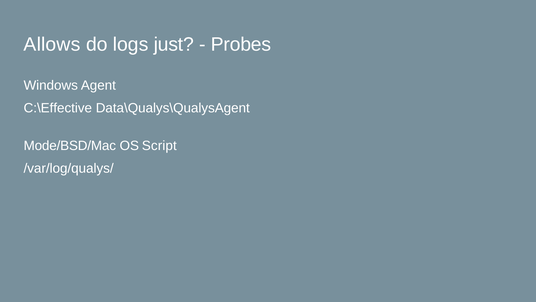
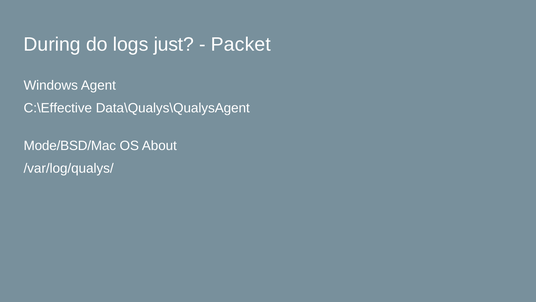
Allows: Allows -> During
Probes: Probes -> Packet
Script: Script -> About
